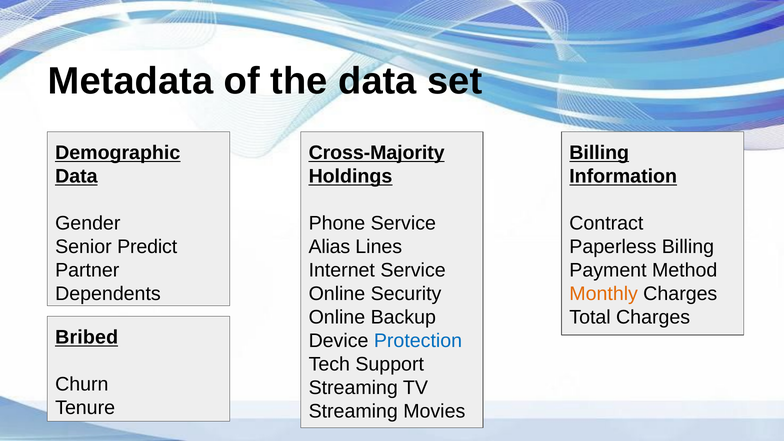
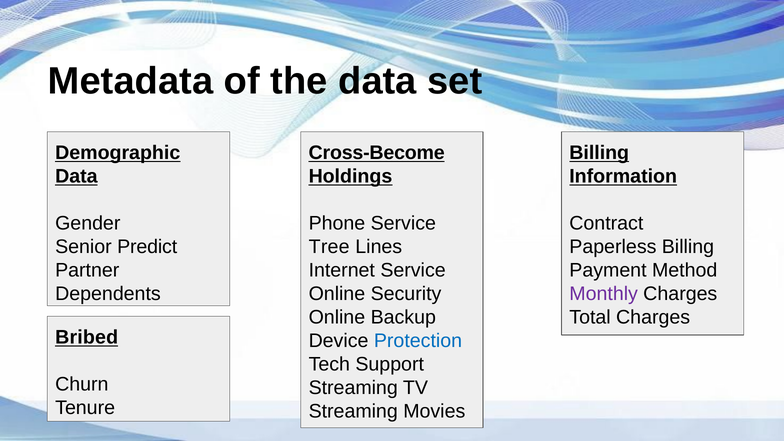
Cross-Majority: Cross-Majority -> Cross-Become
Alias: Alias -> Tree
Monthly colour: orange -> purple
